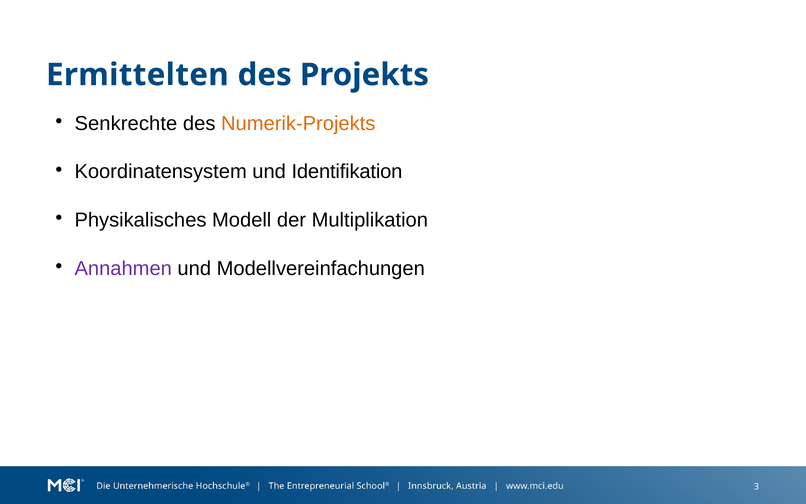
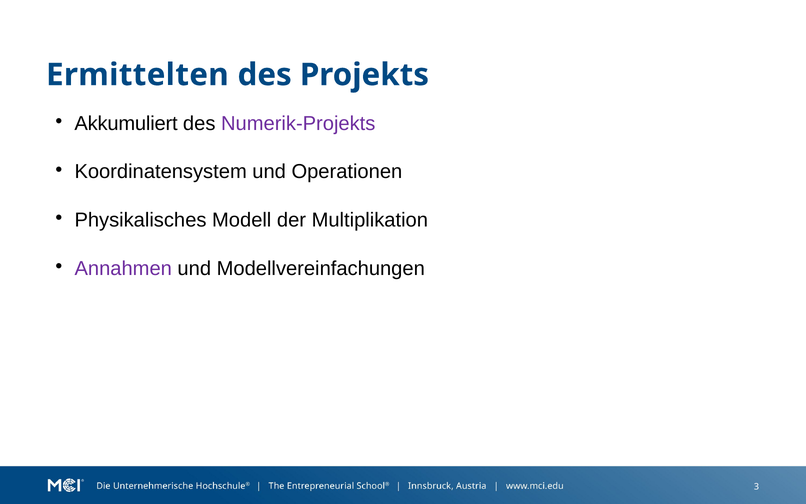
Senkrechte: Senkrechte -> Akkumuliert
Numerik-Projekts colour: orange -> purple
Identifikation: Identifikation -> Operationen
